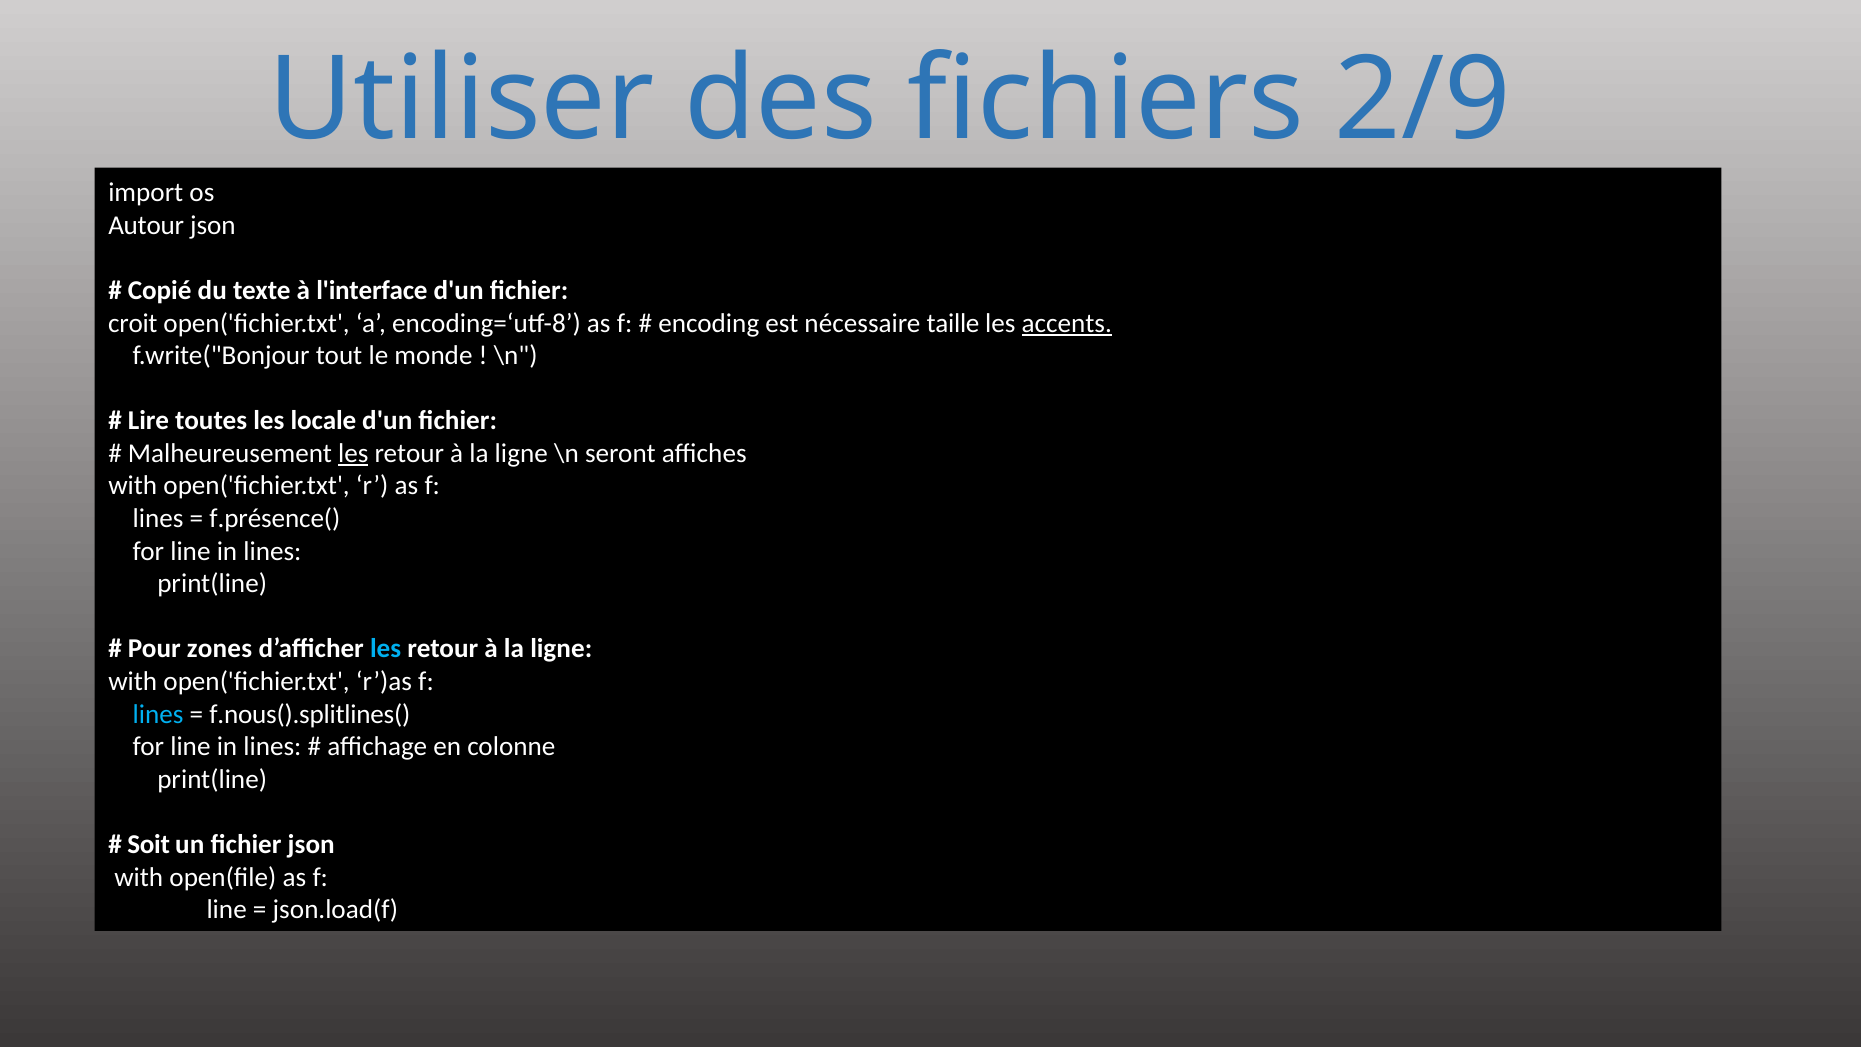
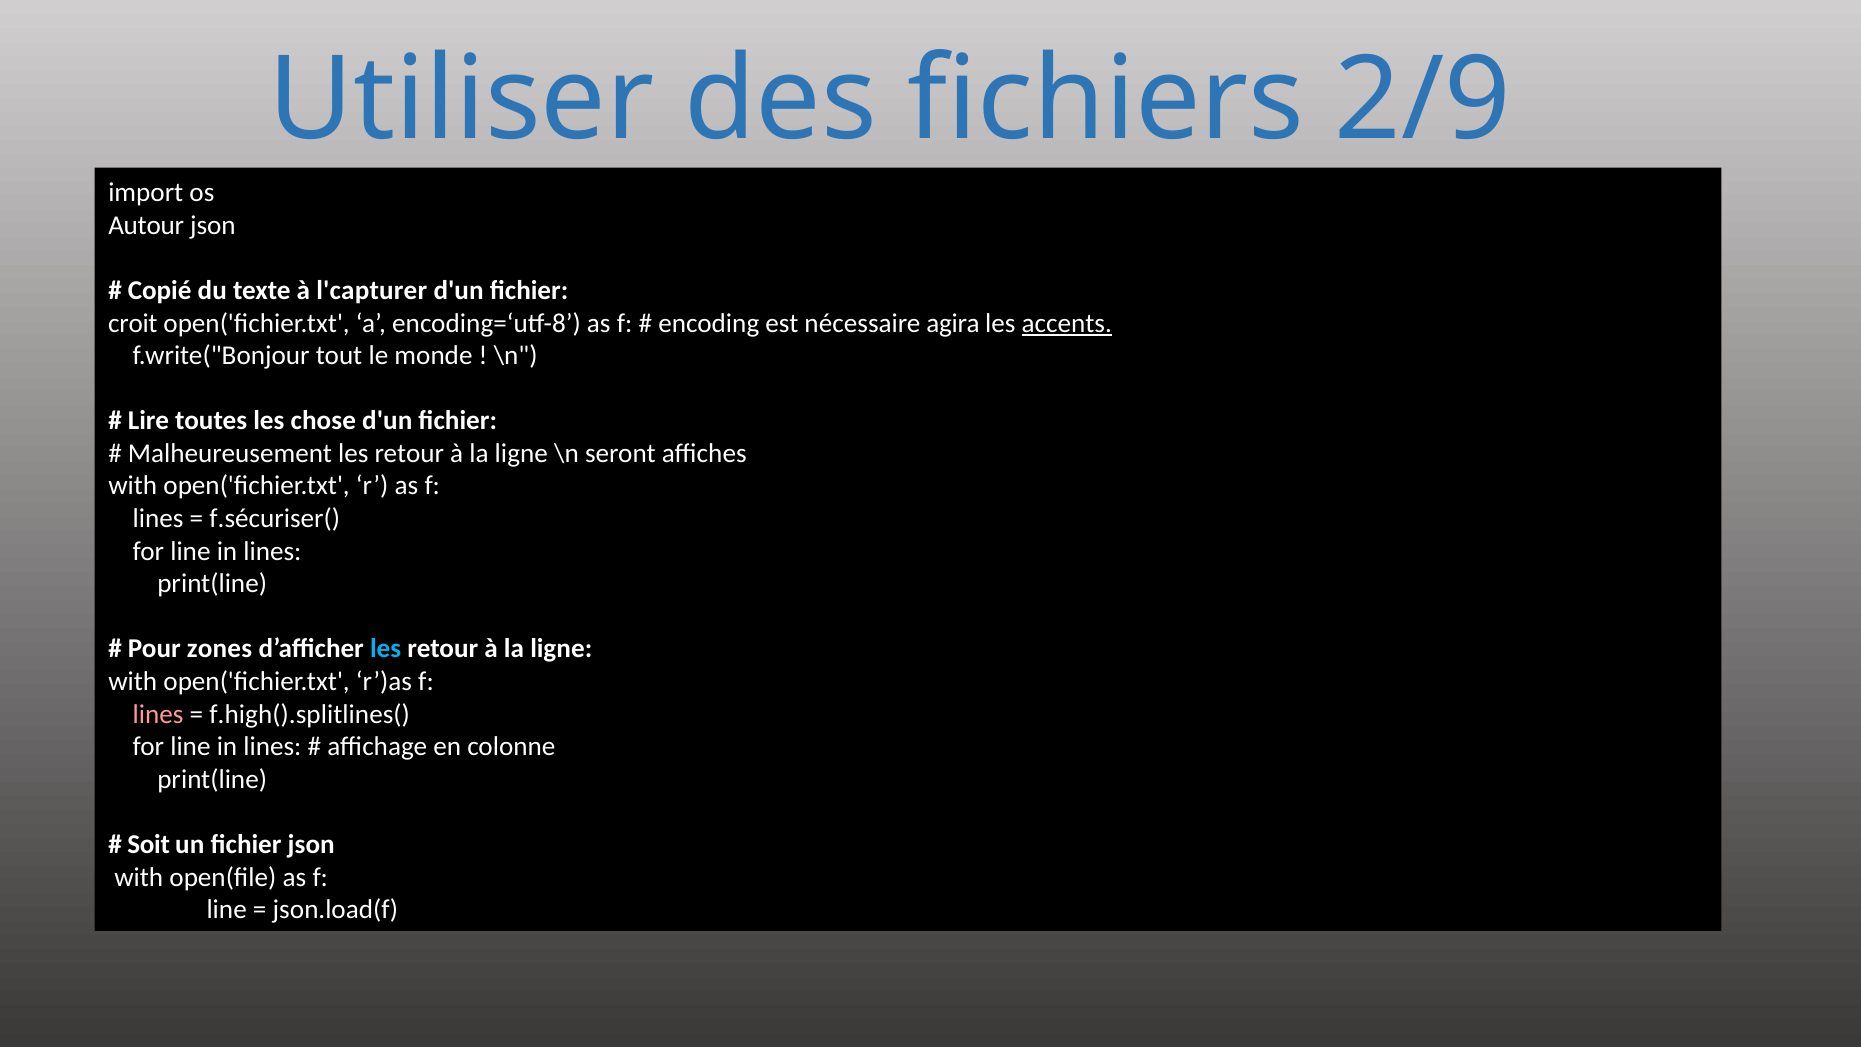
l'interface: l'interface -> l'capturer
taille: taille -> agira
locale: locale -> chose
les at (353, 453) underline: present -> none
f.présence(: f.présence( -> f.sécuriser(
lines at (158, 714) colour: light blue -> pink
f.nous().splitlines(: f.nous().splitlines( -> f.high().splitlines(
